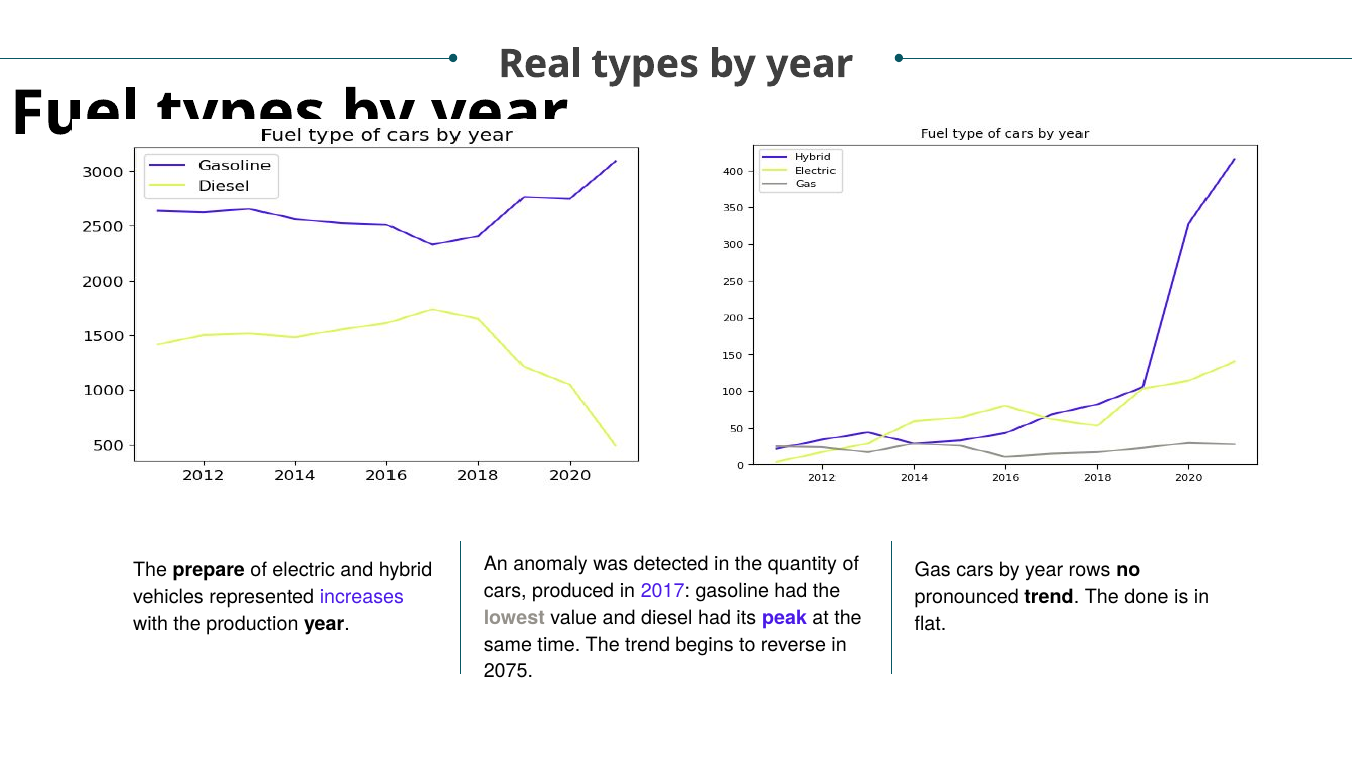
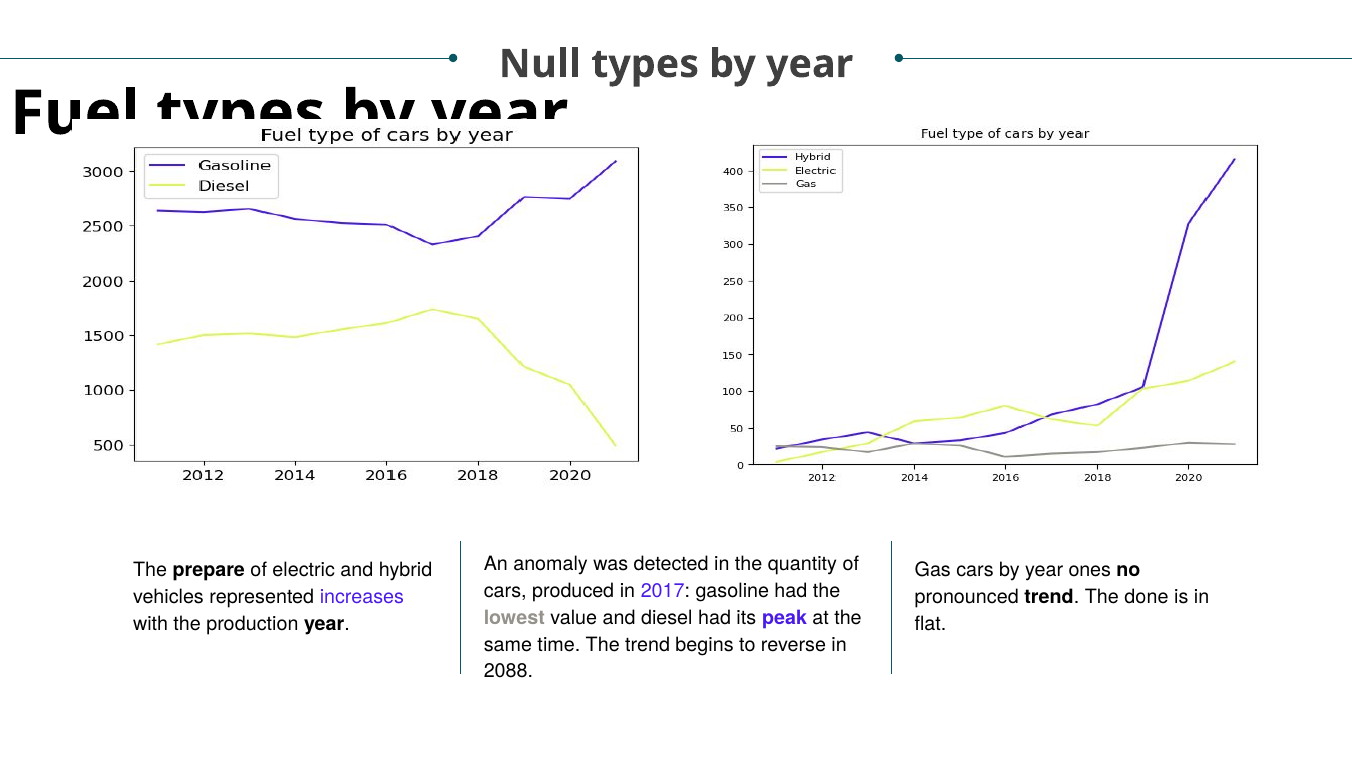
Real: Real -> Null
rows: rows -> ones
2075: 2075 -> 2088
